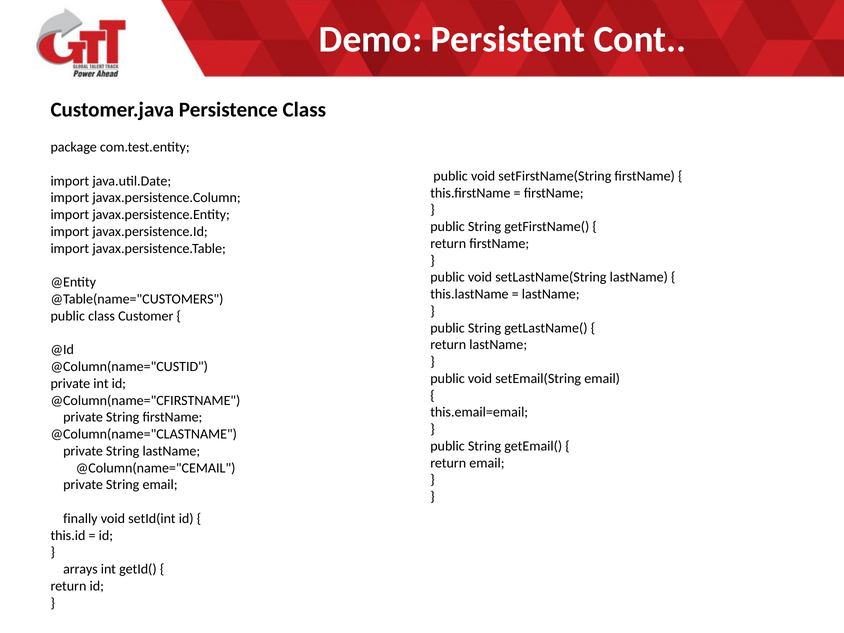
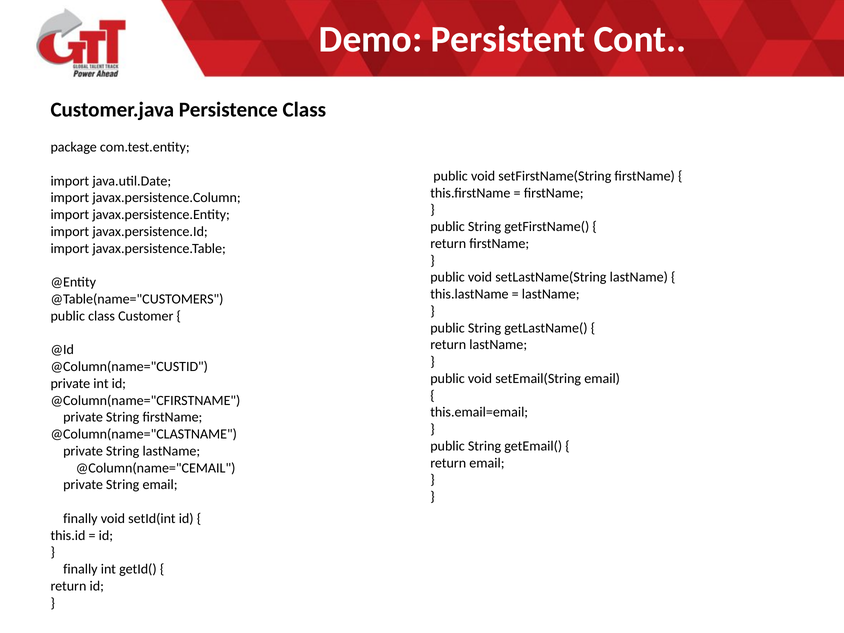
arrays at (80, 569): arrays -> finally
